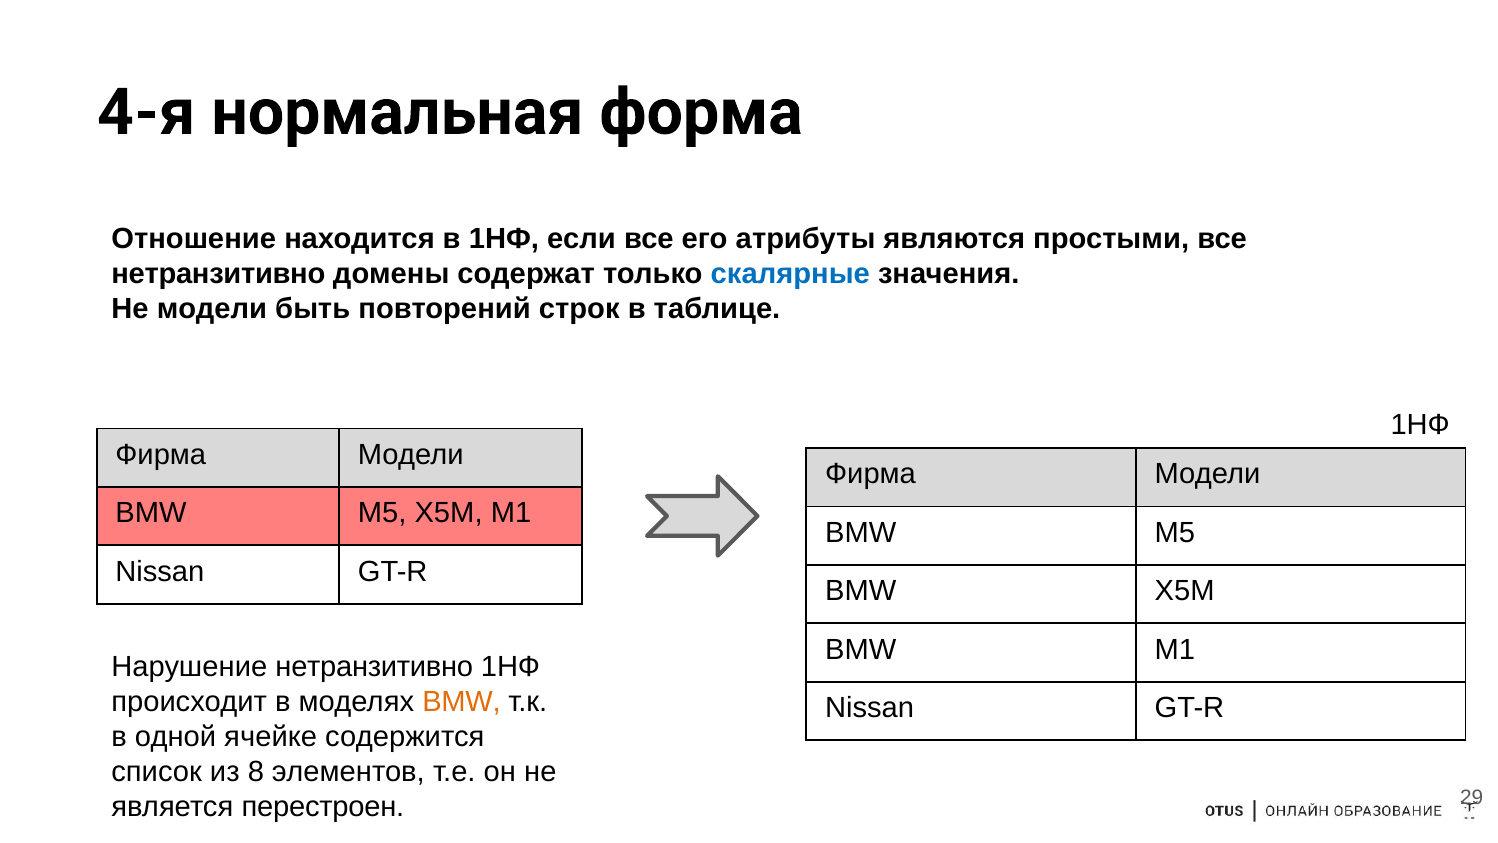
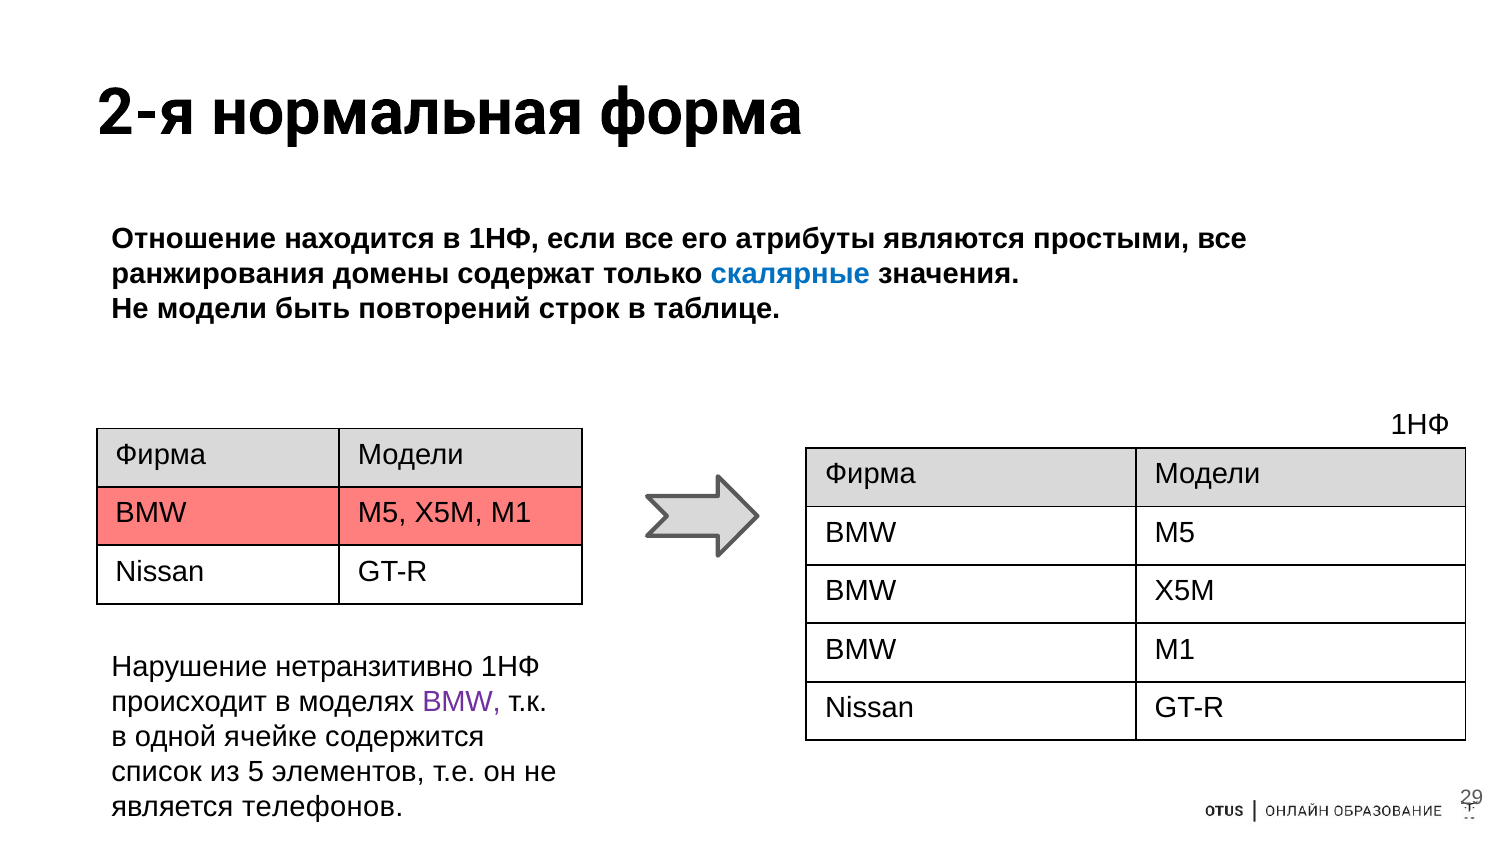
4-я: 4-я -> 2-я
нетранзитивно at (218, 273): нетранзитивно -> ранжирования
BMW at (461, 701) colour: orange -> purple
8: 8 -> 5
перестроен: перестроен -> телефонов
